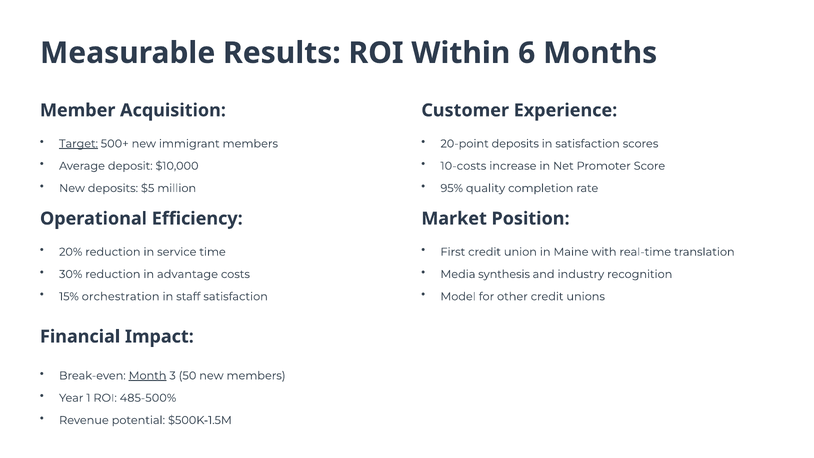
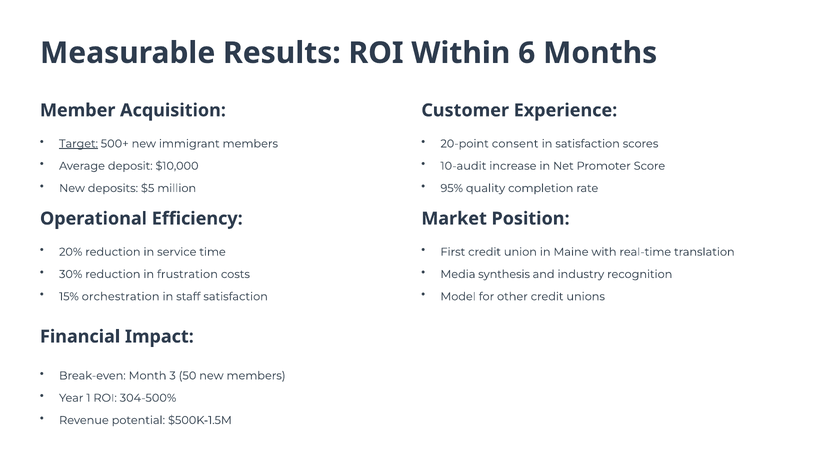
20-point deposits: deposits -> consent
10-costs: 10-costs -> 10-audit
advantage: advantage -> frustration
Month underline: present -> none
485-500%: 485-500% -> 304-500%
